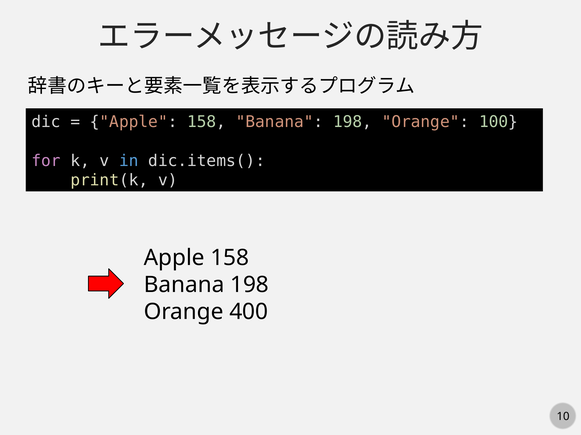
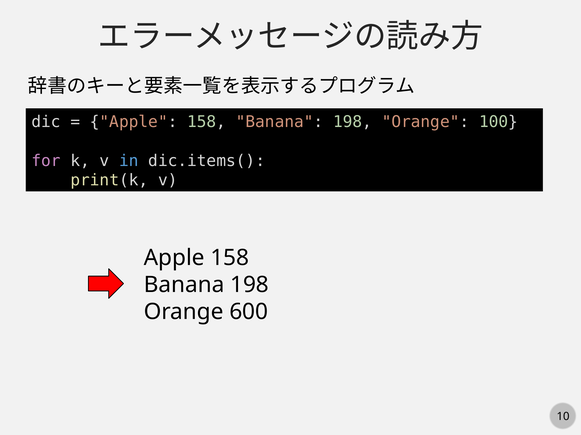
400: 400 -> 600
